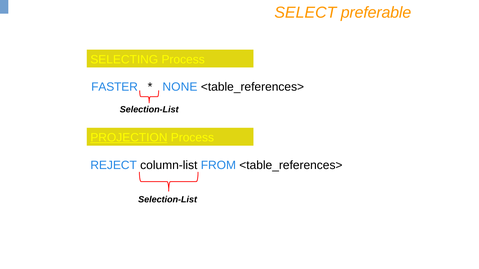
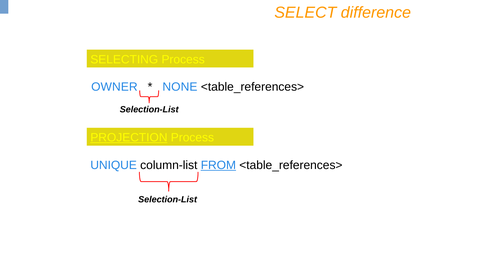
preferable: preferable -> difference
FASTER: FASTER -> OWNER
REJECT: REJECT -> UNIQUE
FROM underline: none -> present
